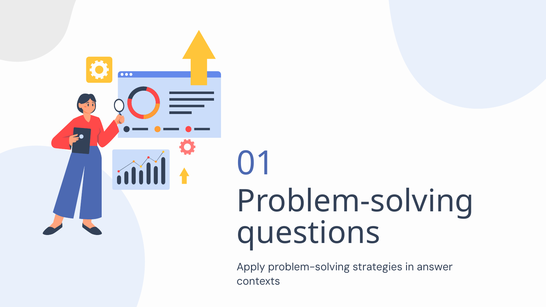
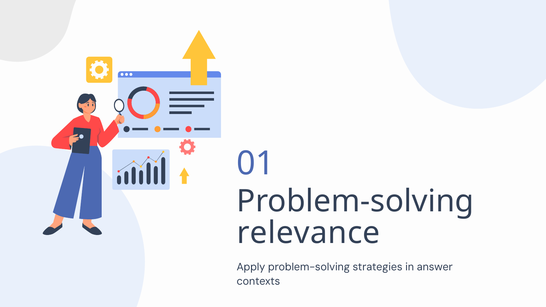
questions: questions -> relevance
